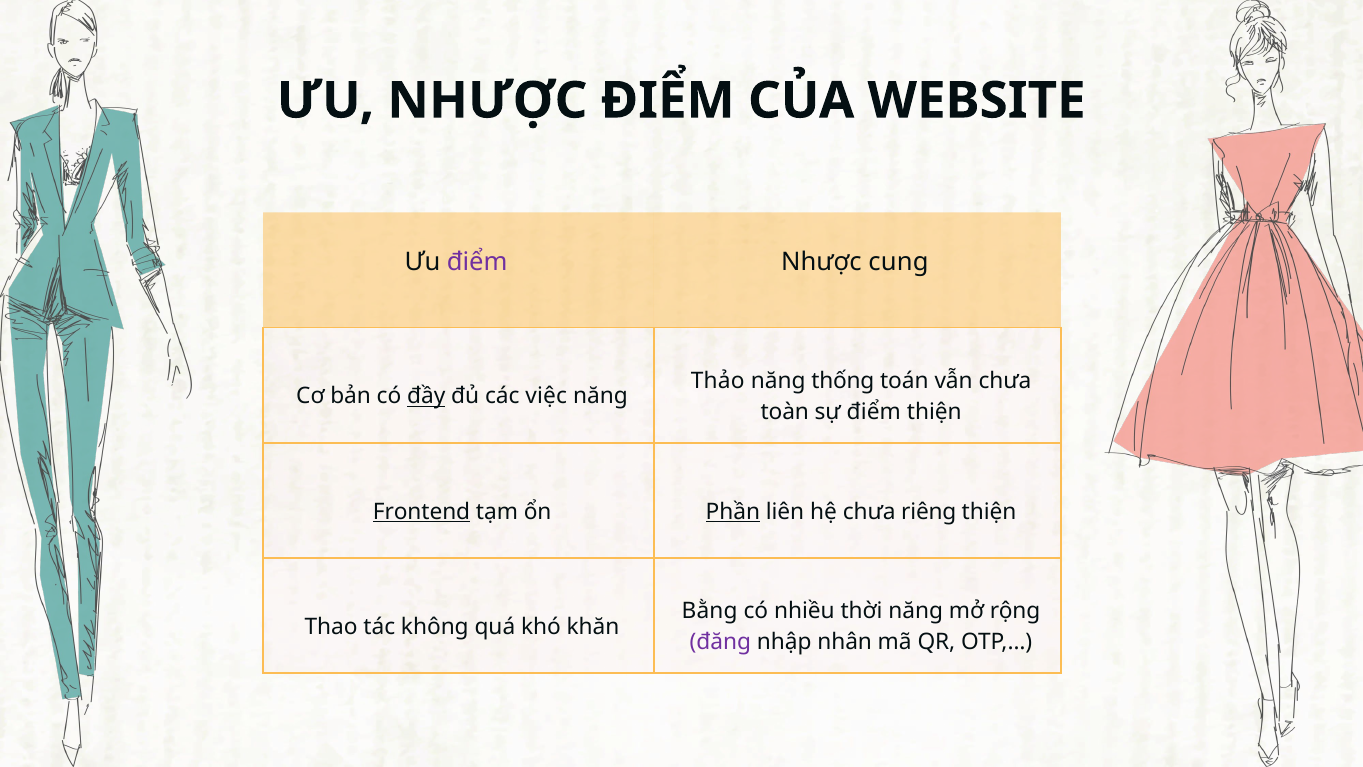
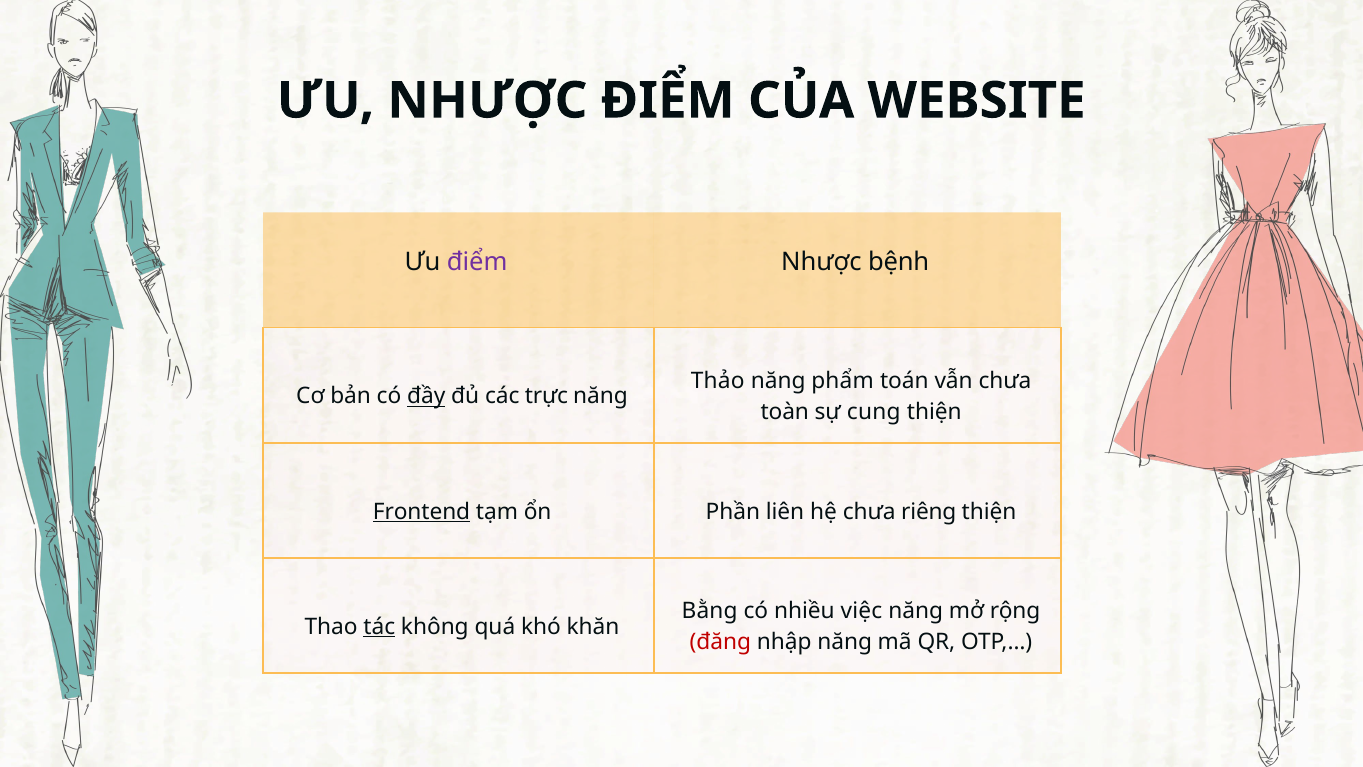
cung: cung -> bệnh
thống: thống -> phẩm
việc: việc -> trực
sự điểm: điểm -> cung
Phần underline: present -> none
thời: thời -> việc
tác underline: none -> present
đăng colour: purple -> red
nhập nhân: nhân -> năng
